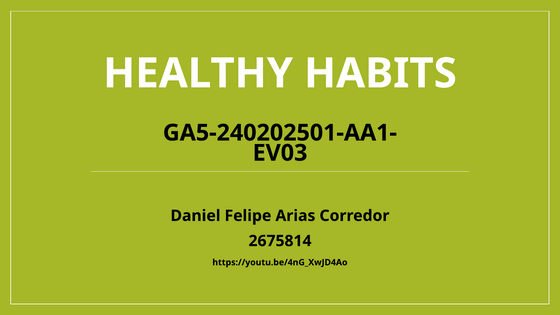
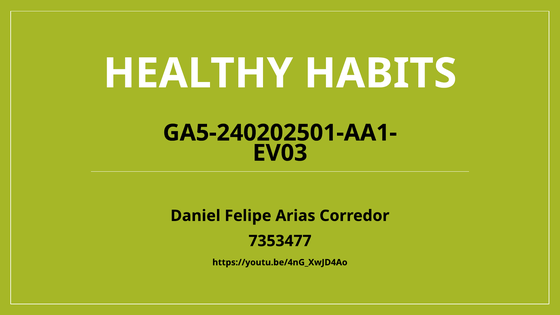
2675814: 2675814 -> 7353477
